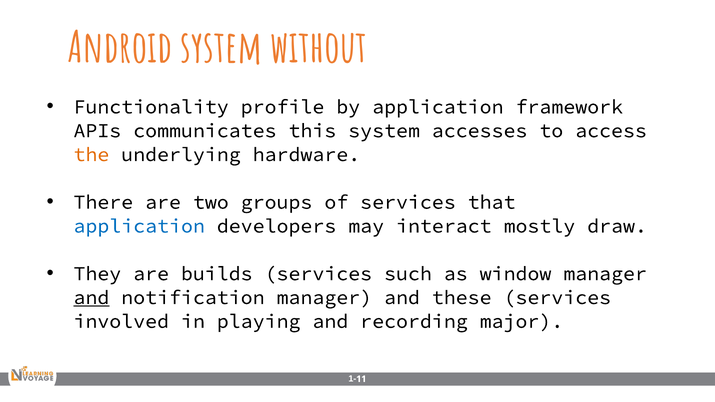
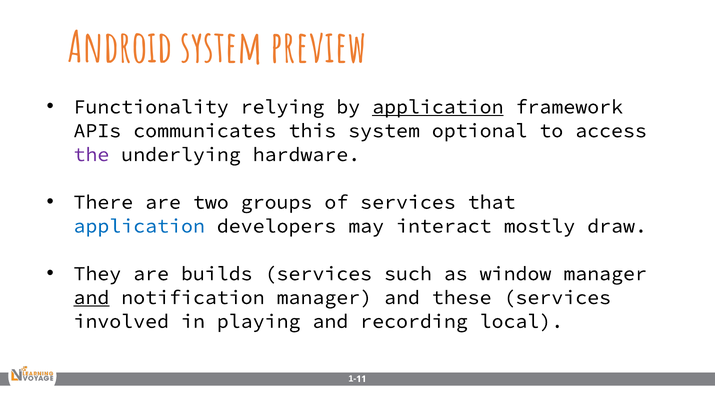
without: without -> preview
profile: profile -> relying
application at (438, 107) underline: none -> present
accesses: accesses -> optional
the colour: orange -> purple
major: major -> local
